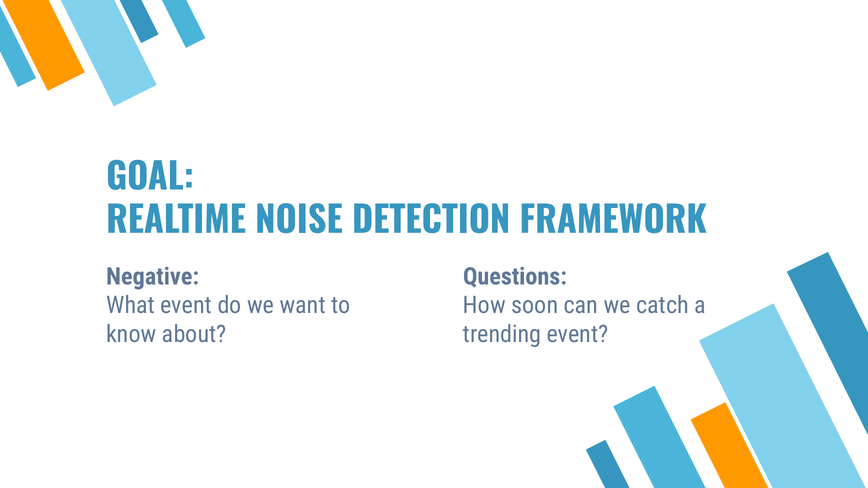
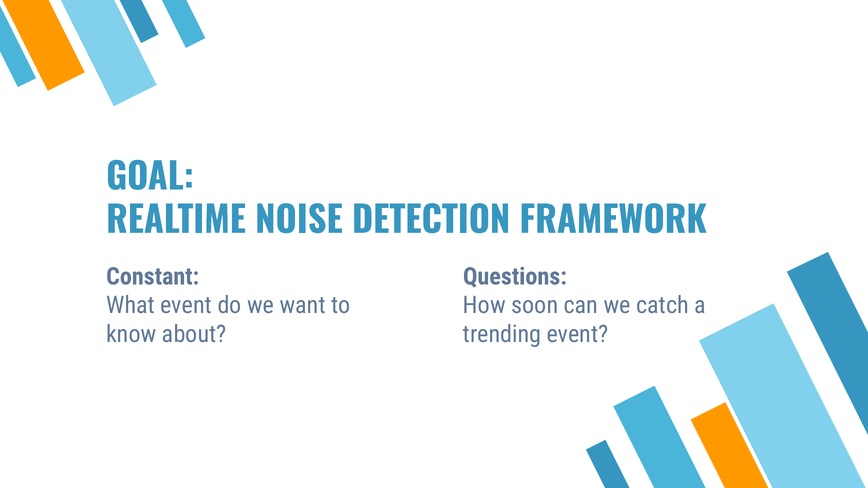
Negative: Negative -> Constant
